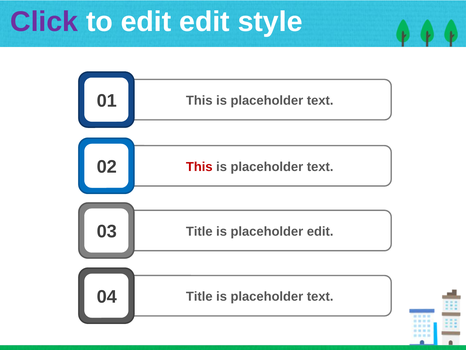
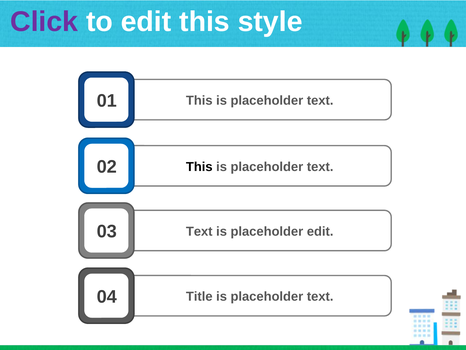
edit edit: edit -> this
This at (199, 166) colour: red -> black
Title at (199, 231): Title -> Text
